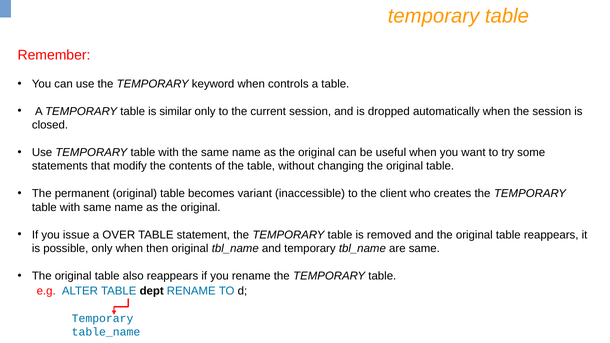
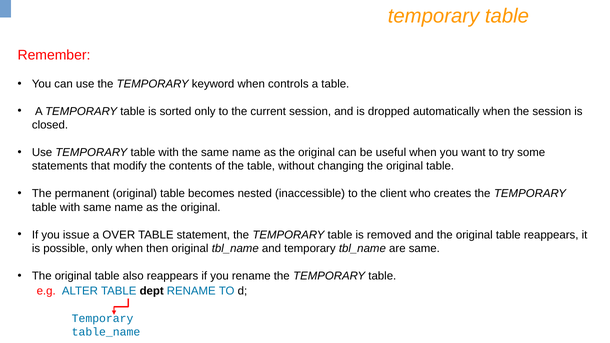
similar: similar -> sorted
variant: variant -> nested
